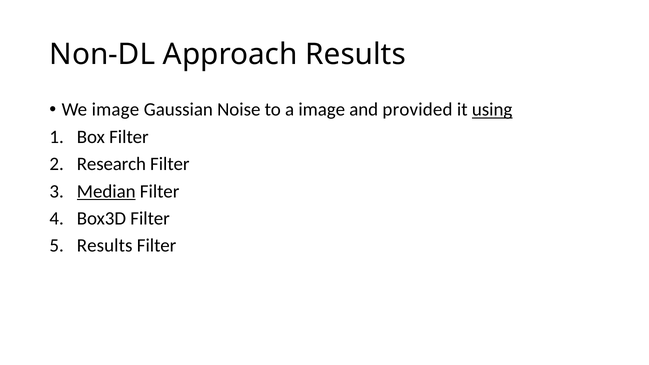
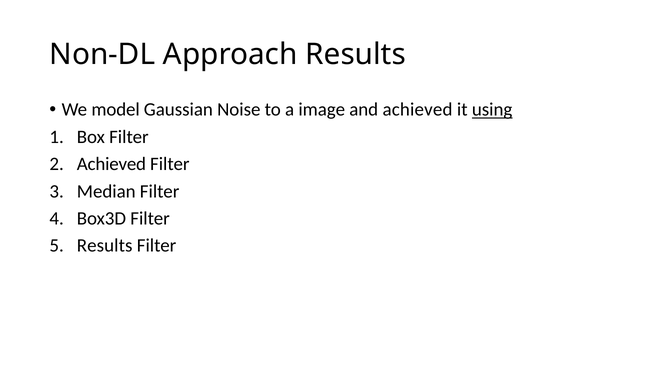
We image: image -> model
and provided: provided -> achieved
Research at (111, 164): Research -> Achieved
Median underline: present -> none
